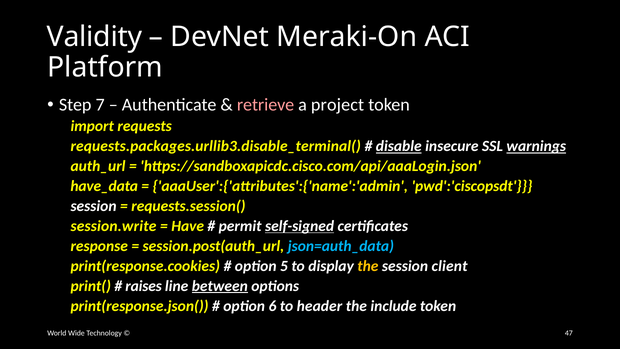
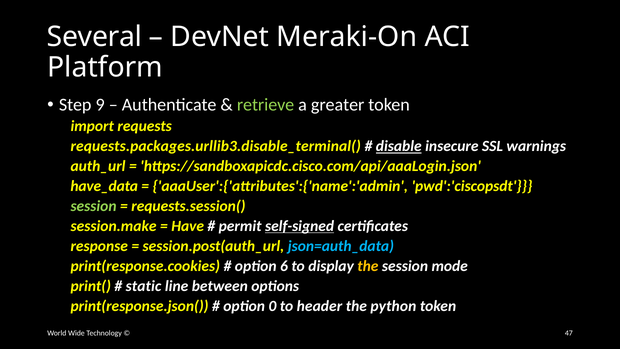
Validity: Validity -> Several
7: 7 -> 9
retrieve colour: pink -> light green
project: project -> greater
warnings underline: present -> none
session at (94, 206) colour: white -> light green
session.write: session.write -> session.make
5: 5 -> 6
client: client -> mode
raises: raises -> static
between underline: present -> none
6: 6 -> 0
include: include -> python
